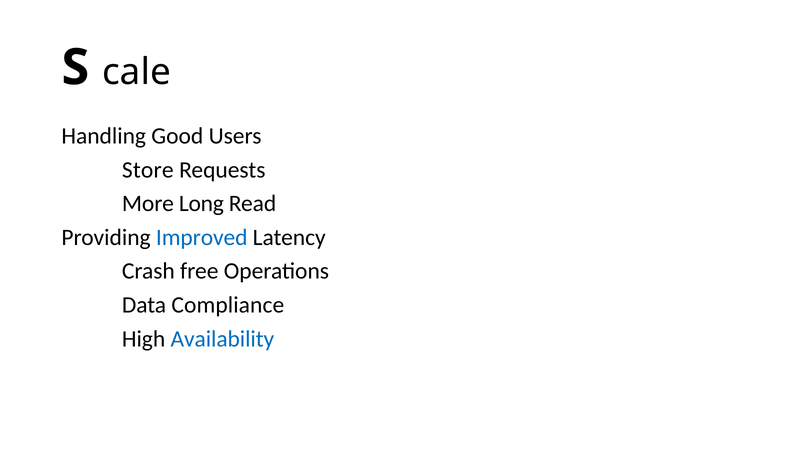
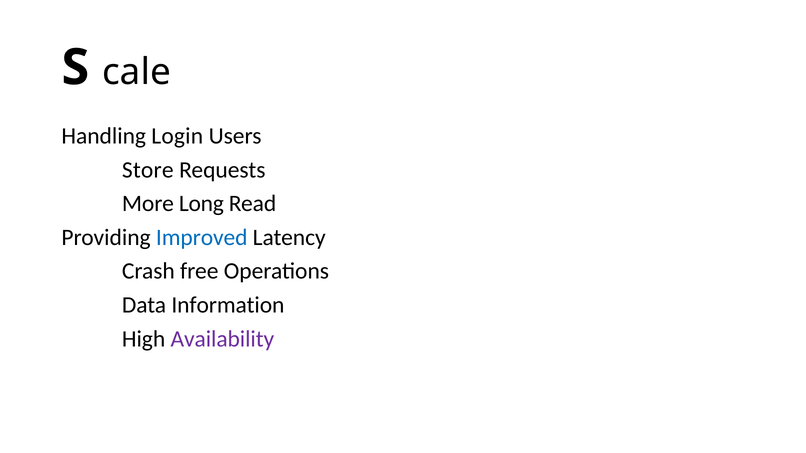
Good: Good -> Login
Compliance: Compliance -> Information
Availability colour: blue -> purple
